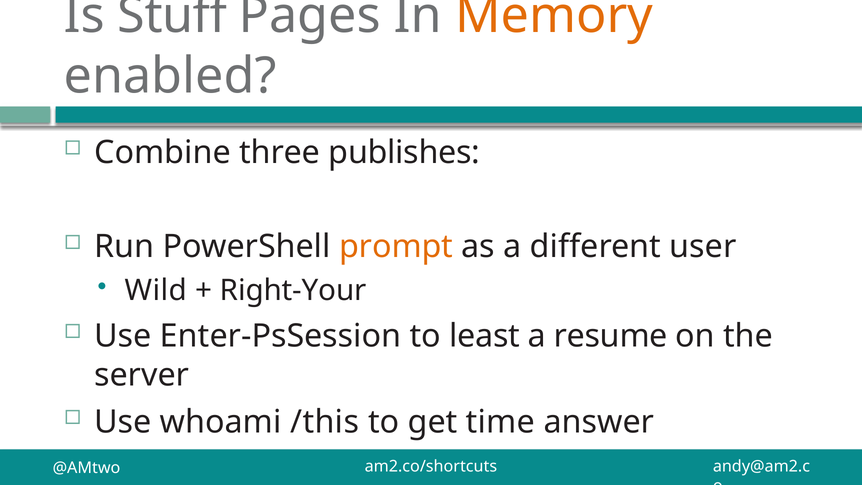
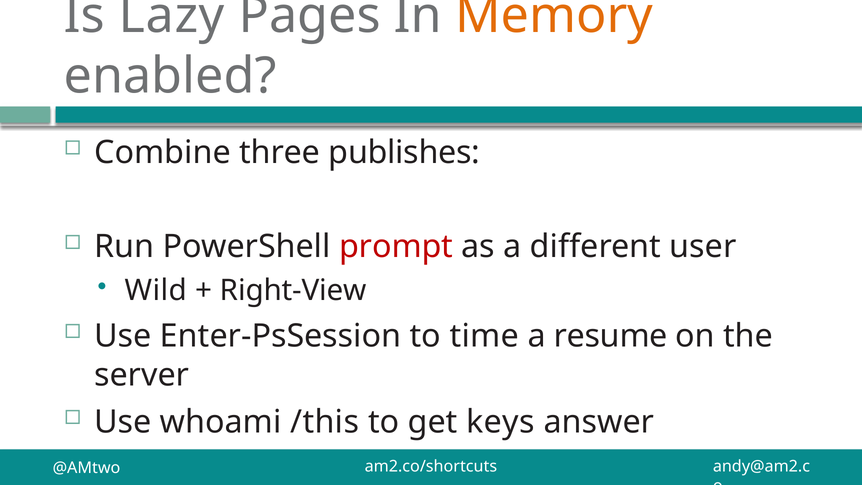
Stuff: Stuff -> Lazy
prompt colour: orange -> red
Right-Your: Right-Your -> Right-View
least: least -> time
time: time -> keys
